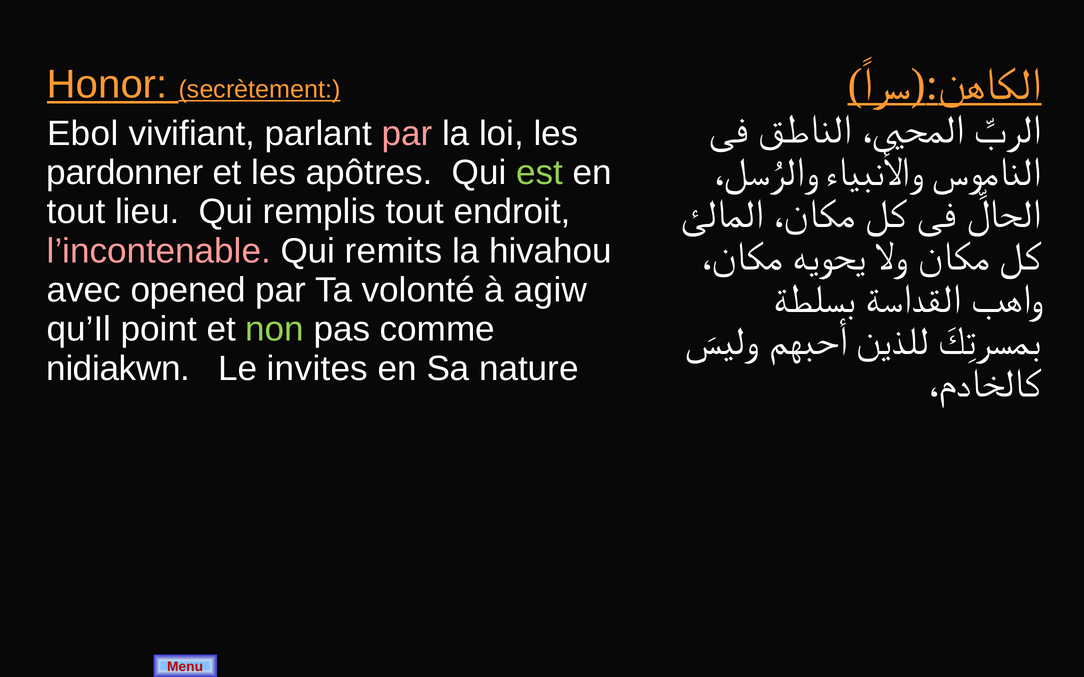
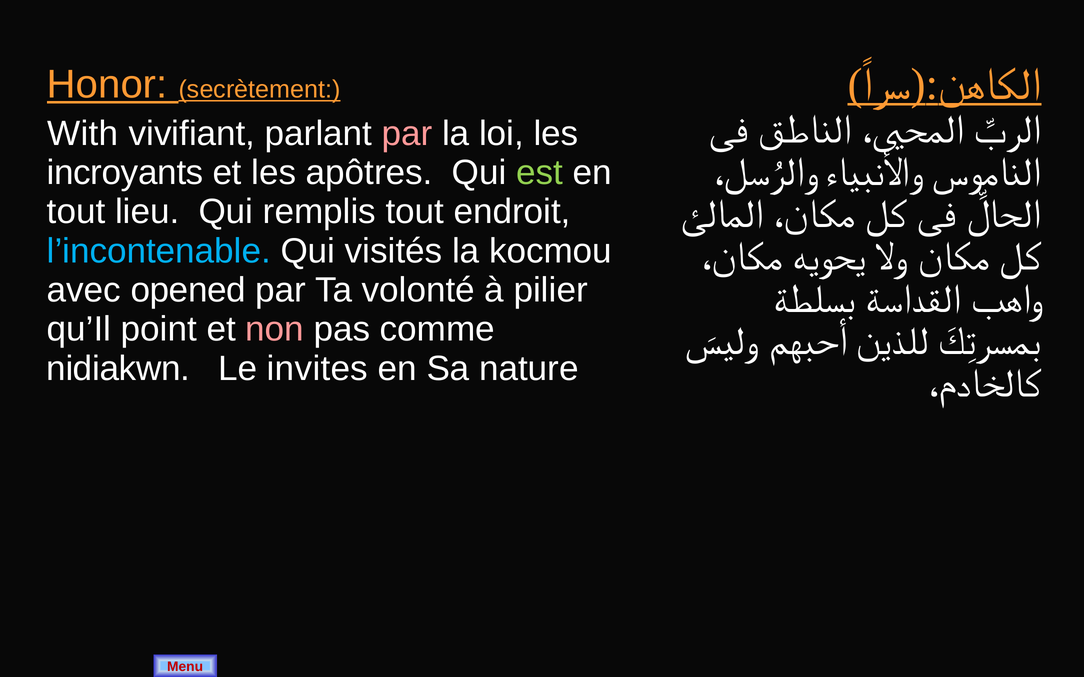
Ebol: Ebol -> With
pardonner: pardonner -> incroyants
l’incontenable colour: pink -> light blue
remits: remits -> visités
hivahou: hivahou -> kocmou
agiw: agiw -> pilier
non colour: light green -> pink
